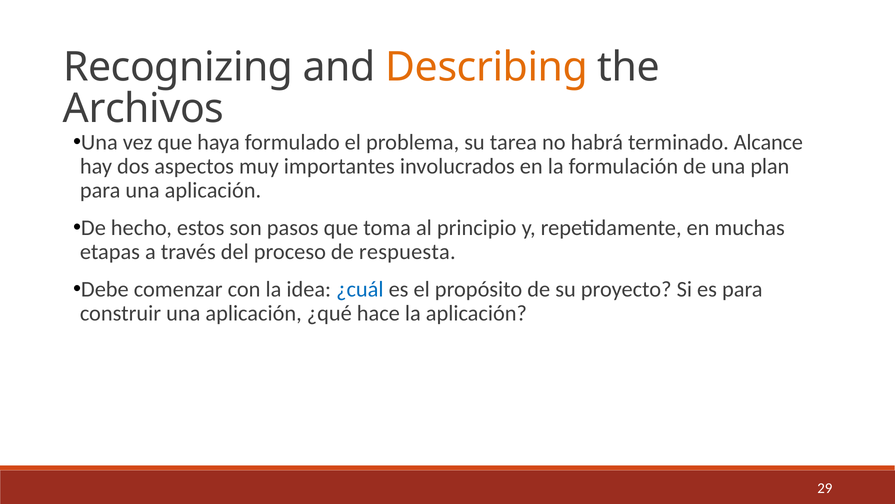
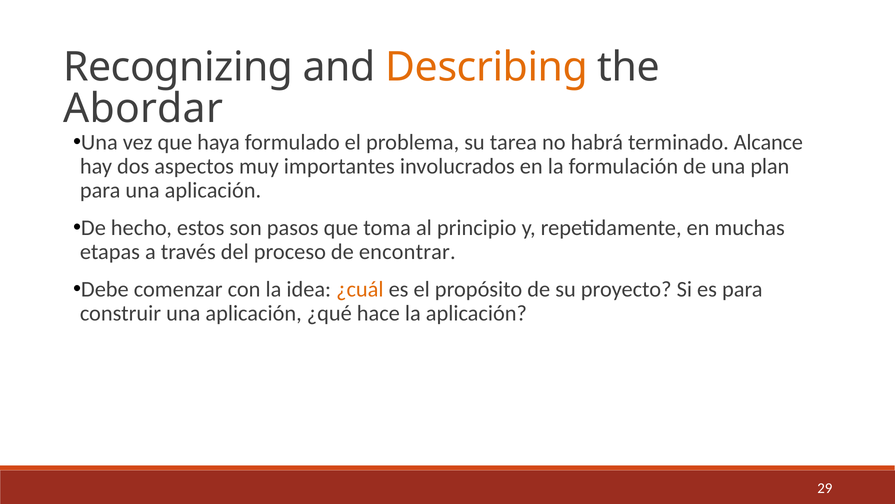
Archivos: Archivos -> Abordar
respuesta: respuesta -> encontrar
¿cuál colour: blue -> orange
